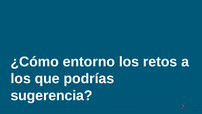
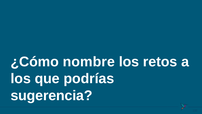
entorno: entorno -> nombre
